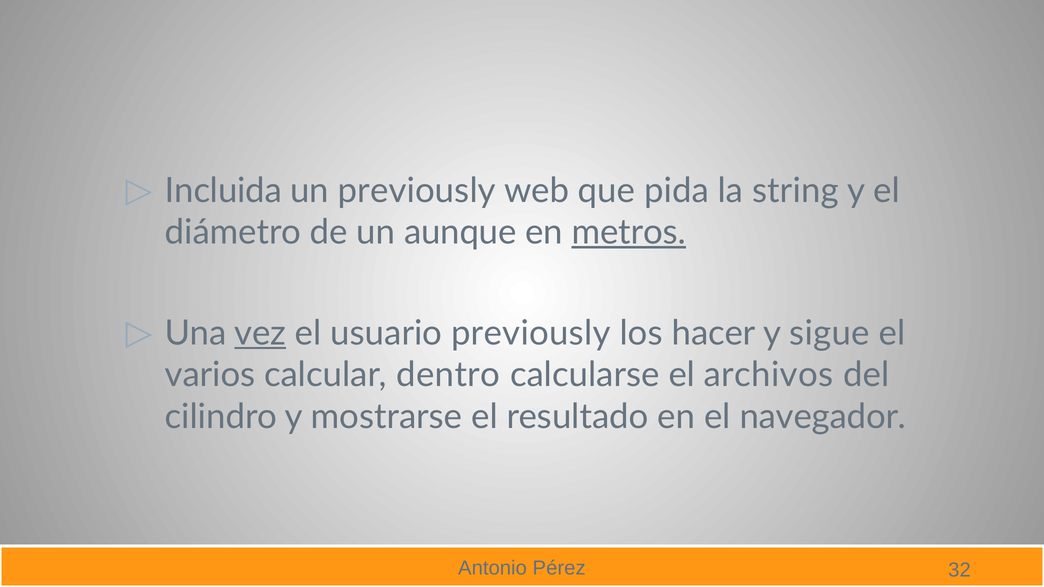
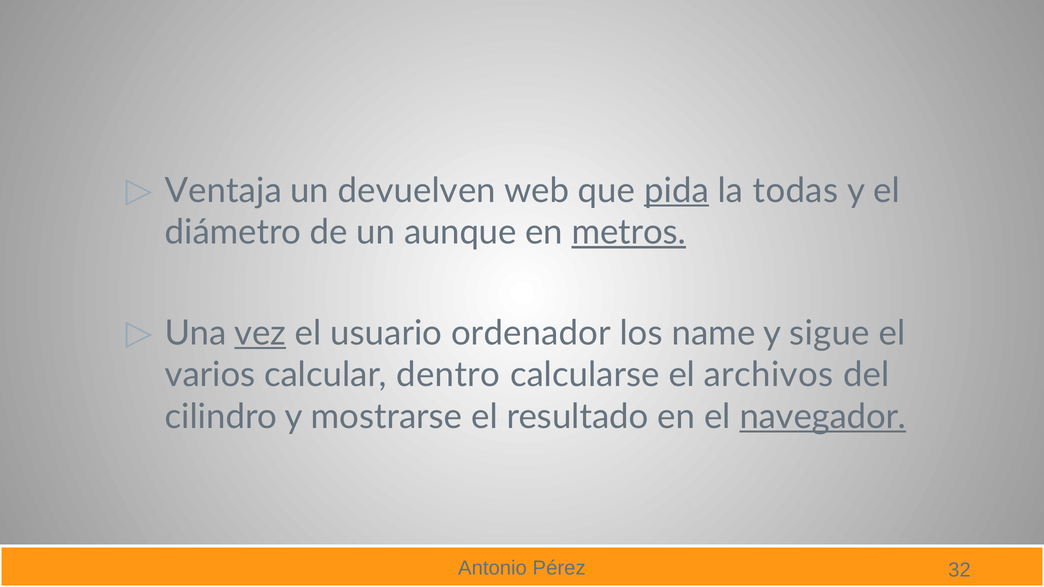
Incluida: Incluida -> Ventaja
un previously: previously -> devuelven
pida underline: none -> present
string: string -> todas
usuario previously: previously -> ordenador
hacer: hacer -> name
navegador underline: none -> present
